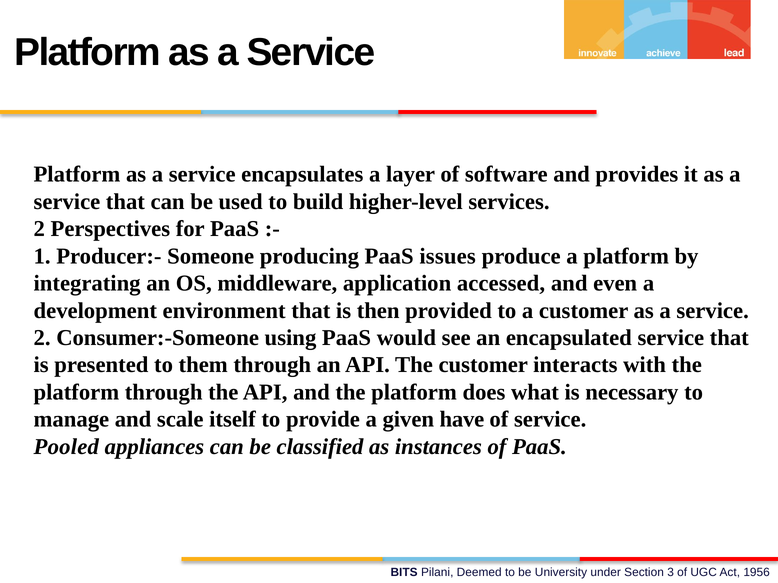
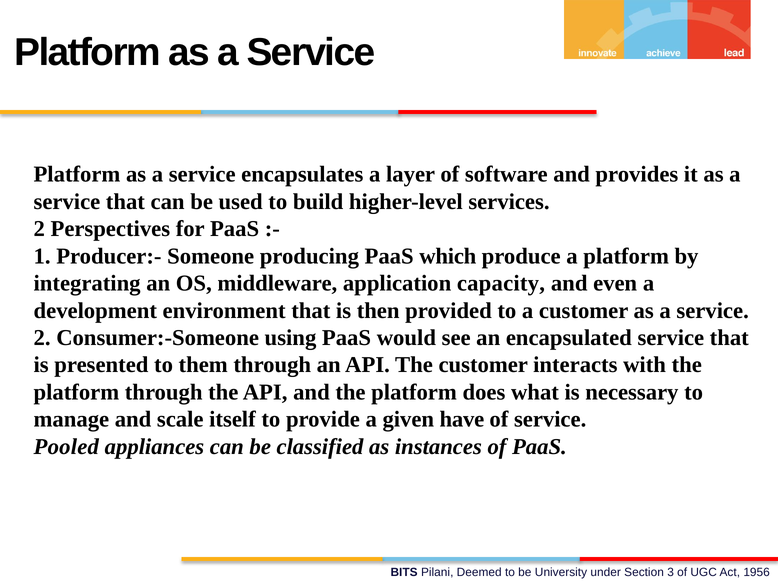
issues: issues -> which
accessed: accessed -> capacity
